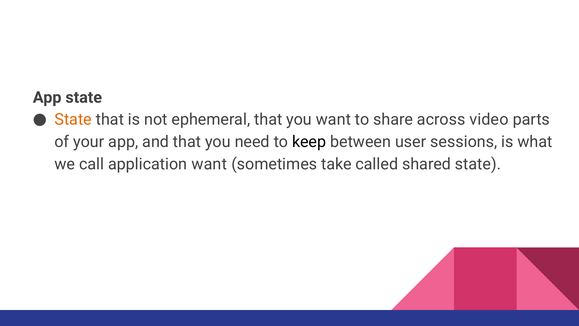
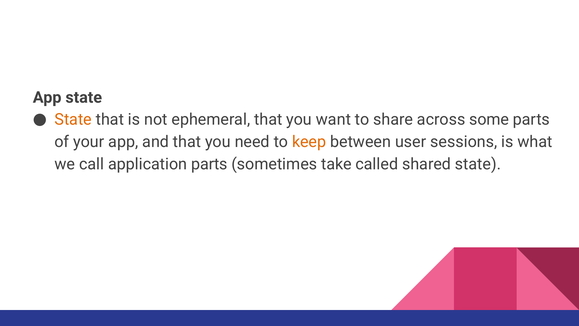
video: video -> some
keep colour: black -> orange
application want: want -> parts
